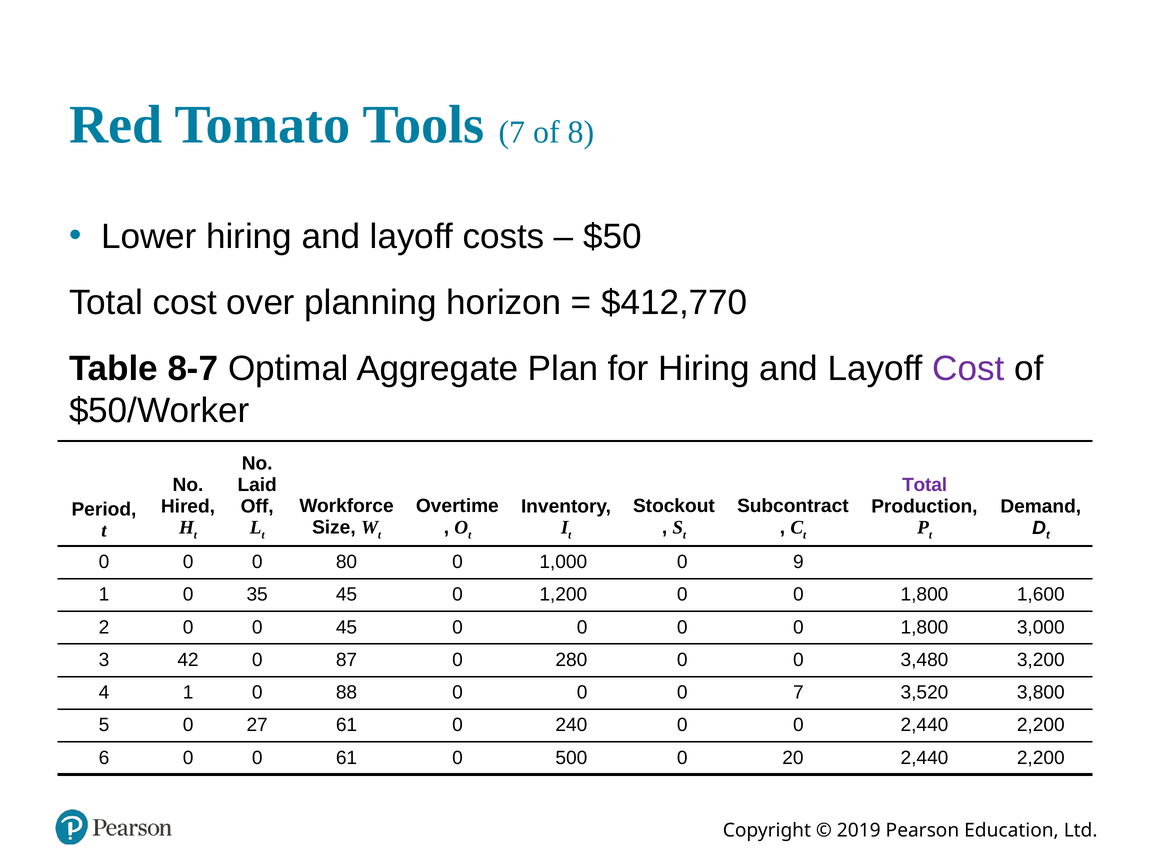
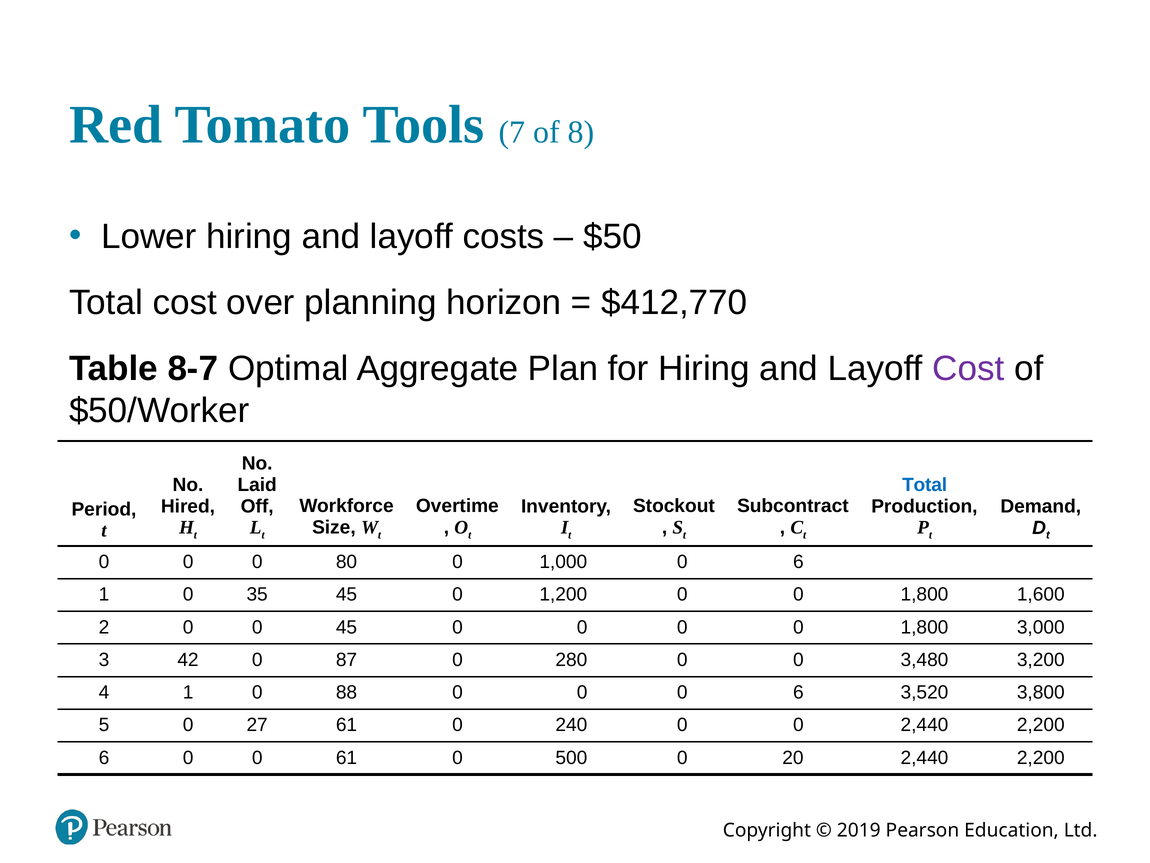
Total at (925, 485) colour: purple -> blue
1,000 0 9: 9 -> 6
0 0 7: 7 -> 6
